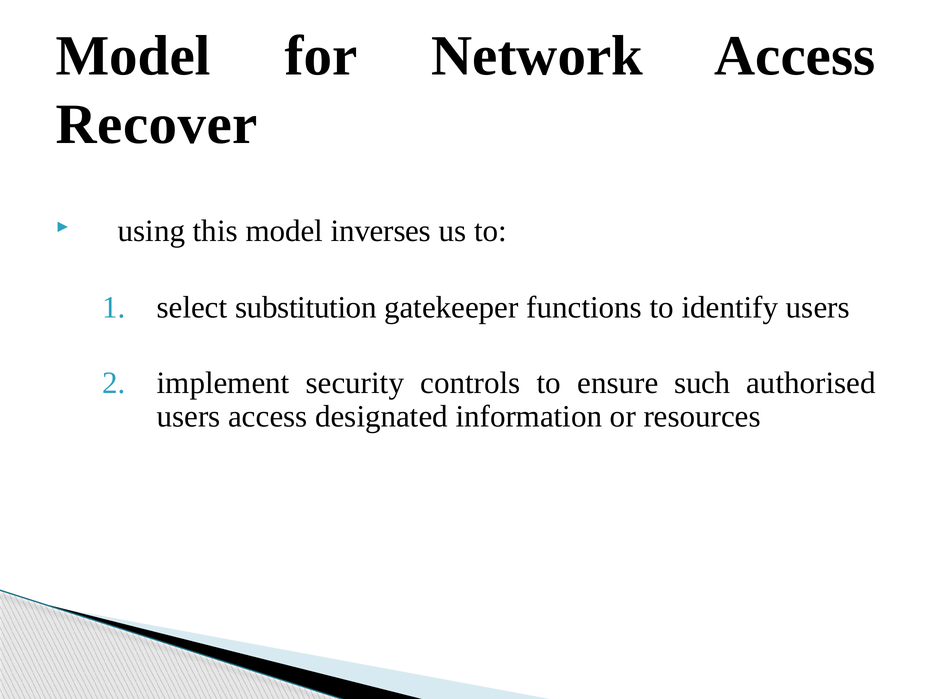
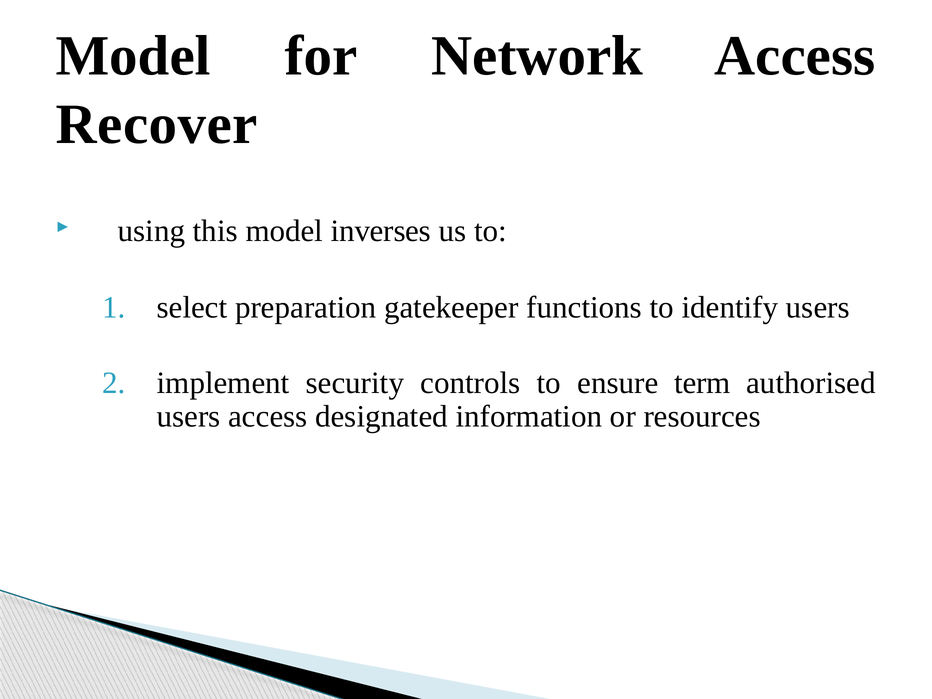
substitution: substitution -> preparation
such: such -> term
